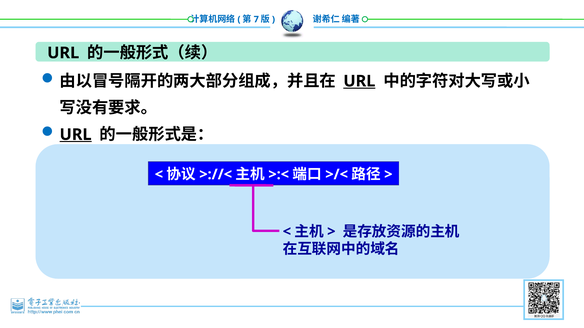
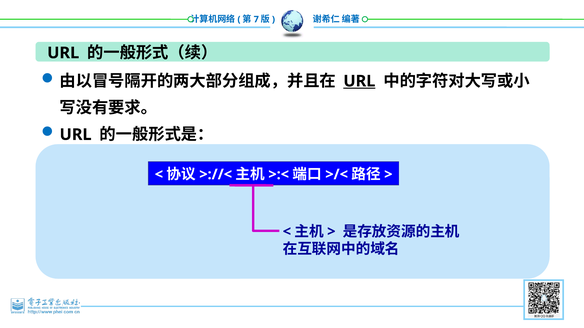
URL at (76, 135) underline: present -> none
